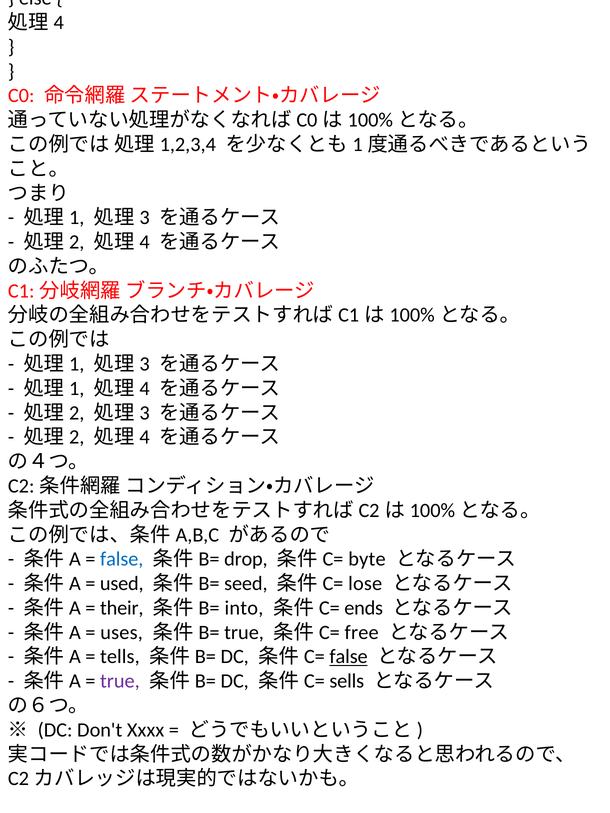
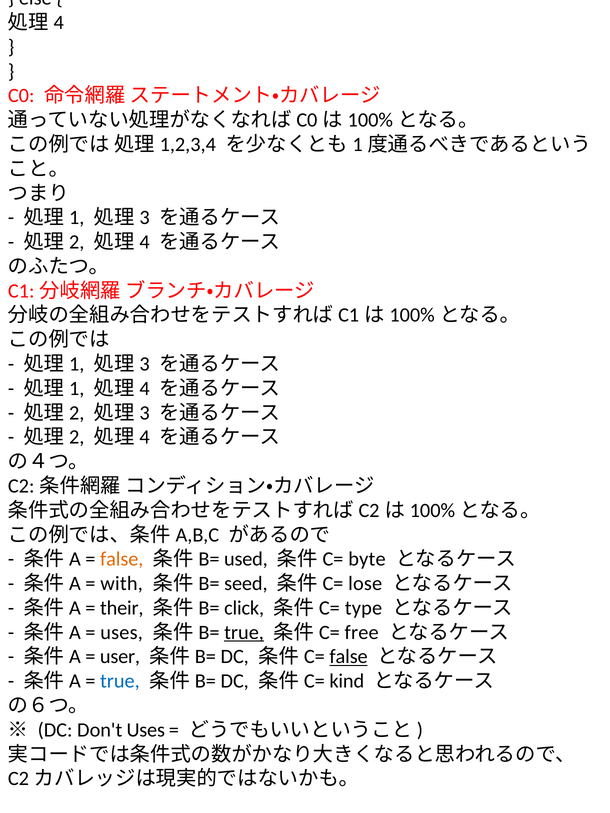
false at (122, 559) colour: blue -> orange
drop: drop -> used
used: used -> with
into: into -> click
ends: ends -> type
true at (244, 633) underline: none -> present
tells: tells -> user
true at (120, 681) colour: purple -> blue
sells: sells -> kind
Don't Xxxx: Xxxx -> Uses
